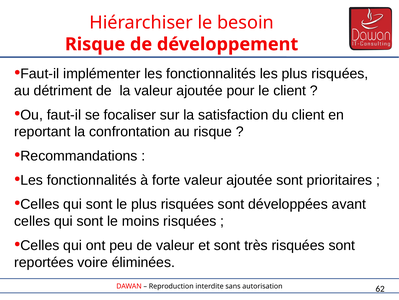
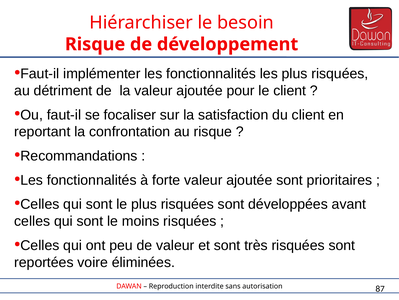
62: 62 -> 87
